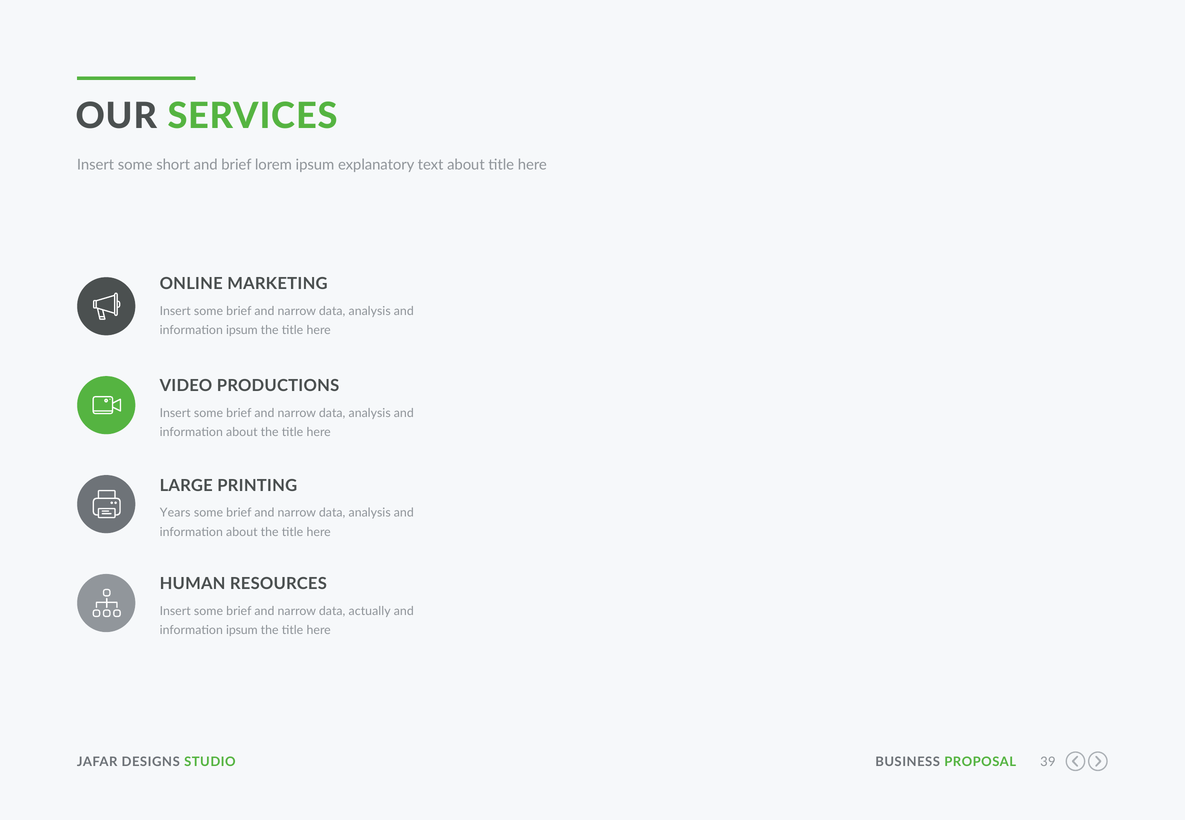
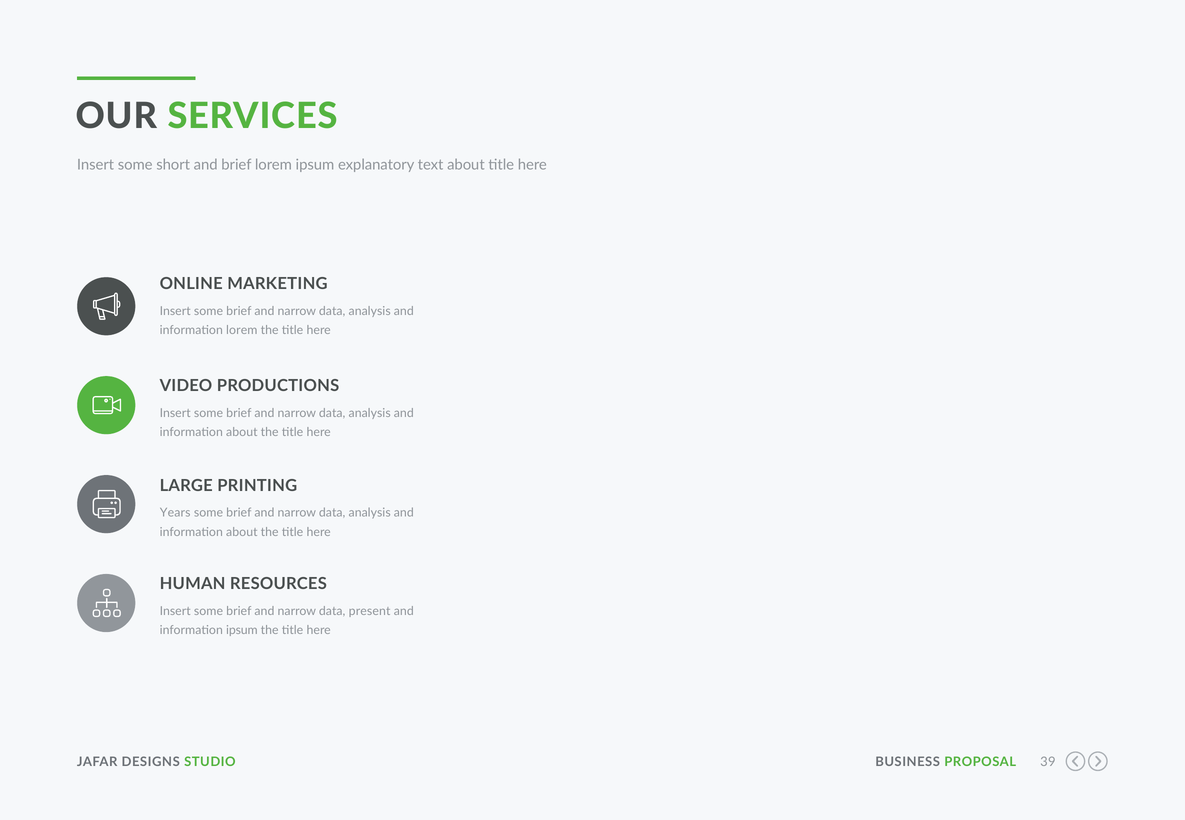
ipsum at (242, 330): ipsum -> lorem
actually: actually -> present
